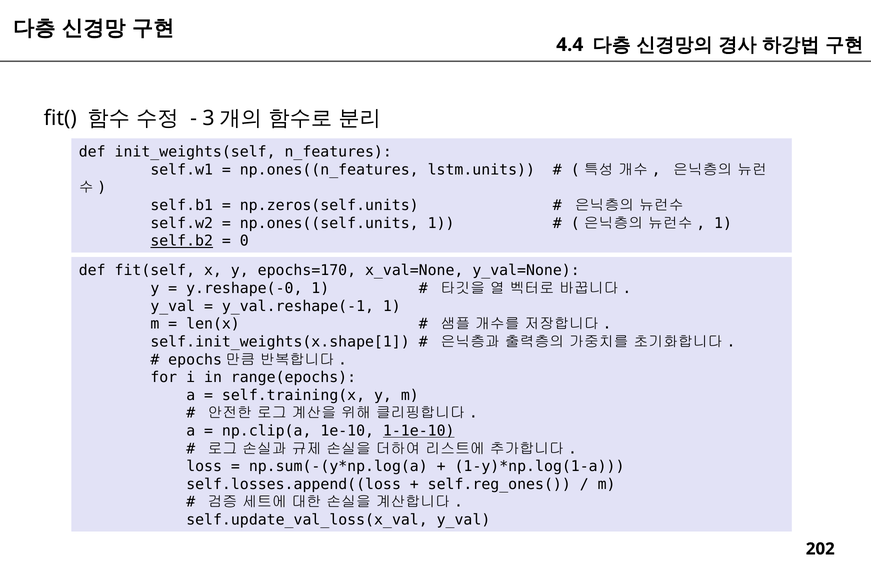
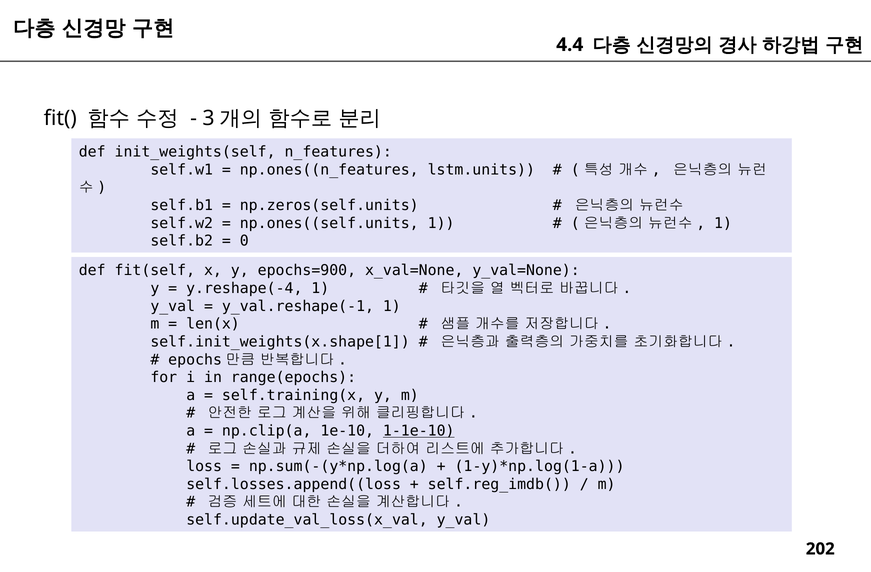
self.b2 underline: present -> none
epochs=170: epochs=170 -> epochs=900
y.reshape(-0: y.reshape(-0 -> y.reshape(-4
self.reg_ones(: self.reg_ones( -> self.reg_imdb(
